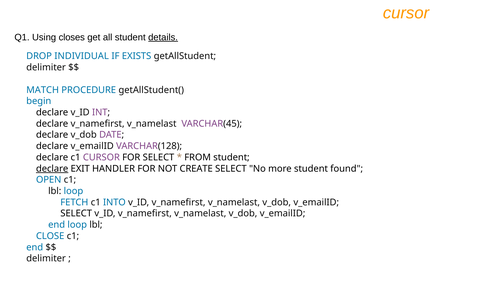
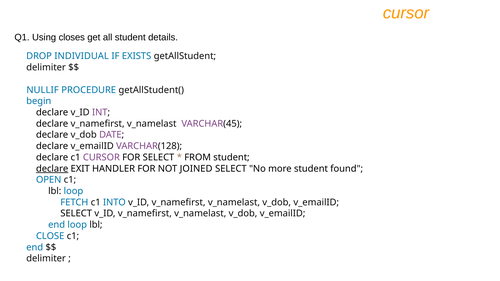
details underline: present -> none
MATCH: MATCH -> NULLIF
CREATE: CREATE -> JOINED
